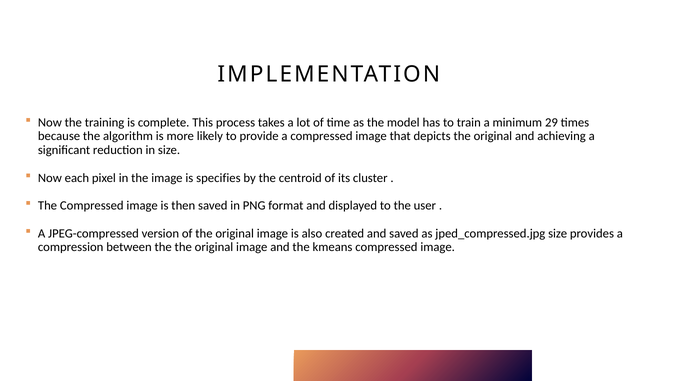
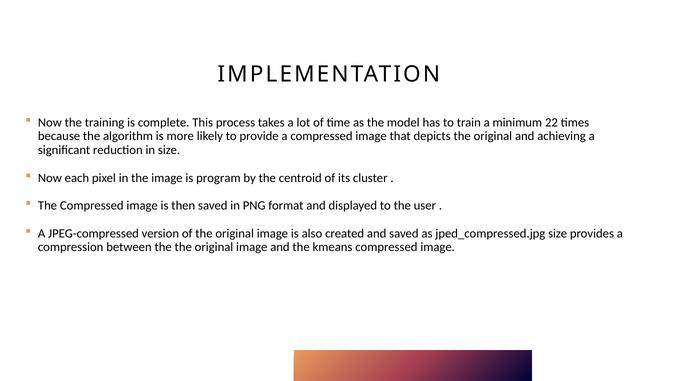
29: 29 -> 22
specifies: specifies -> program
